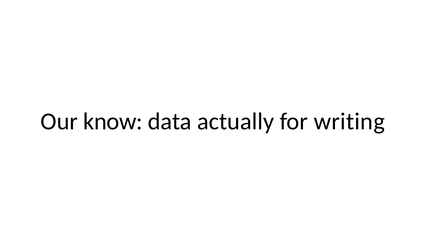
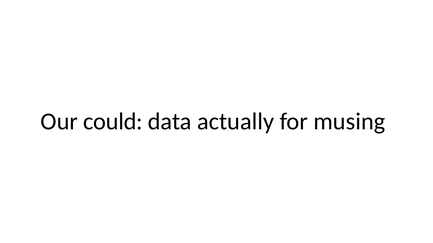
know: know -> could
writing: writing -> musing
